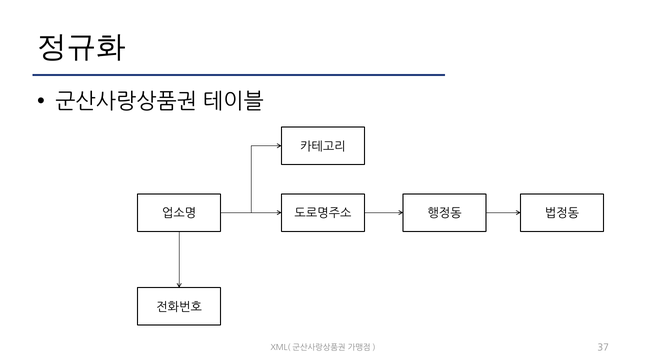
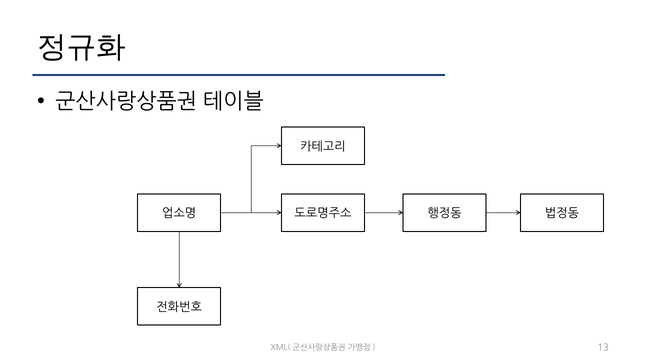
37: 37 -> 13
